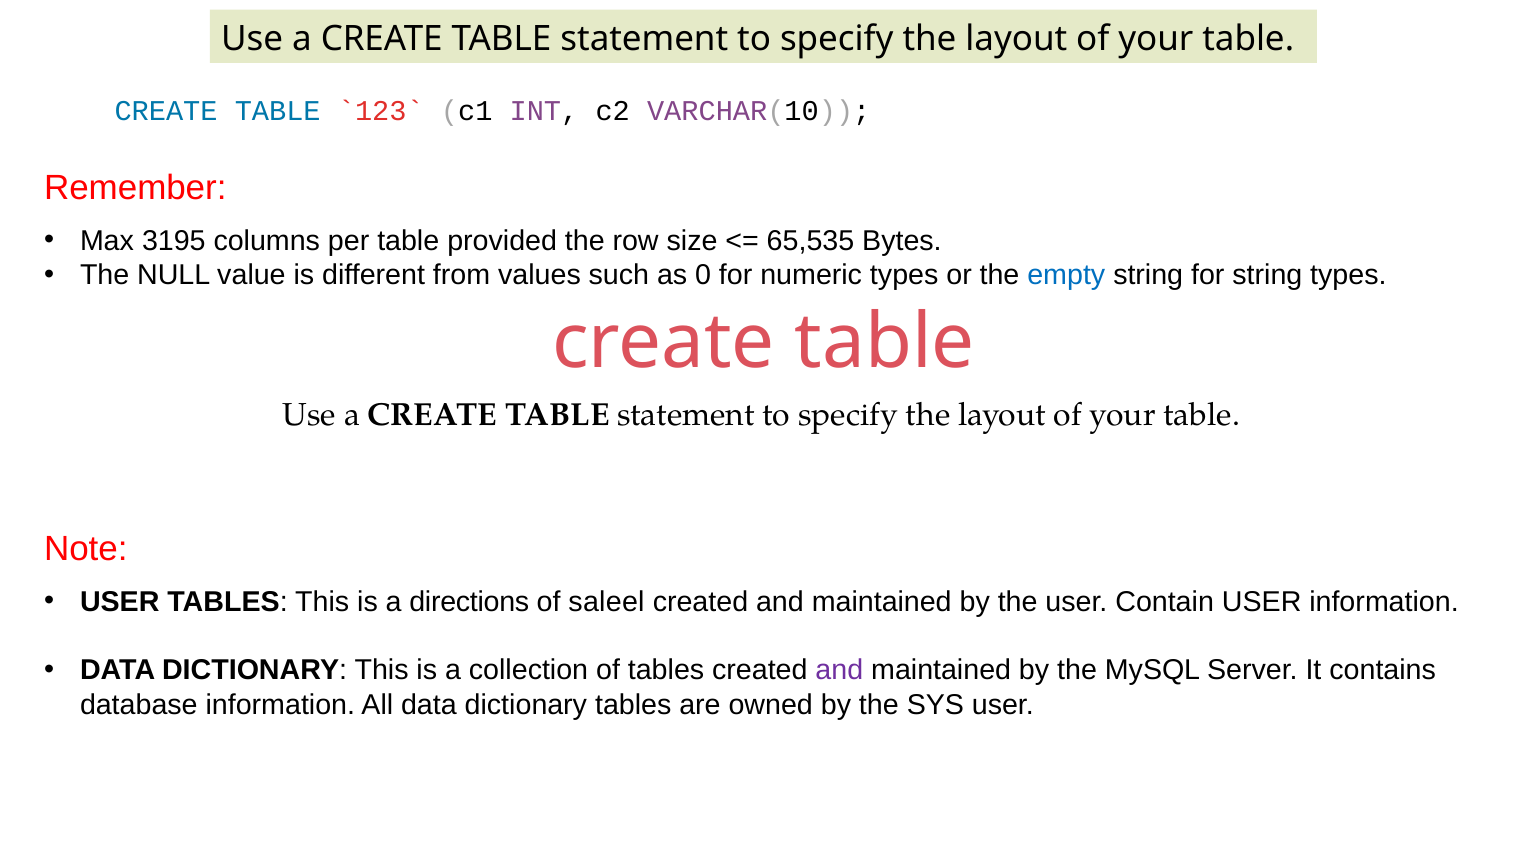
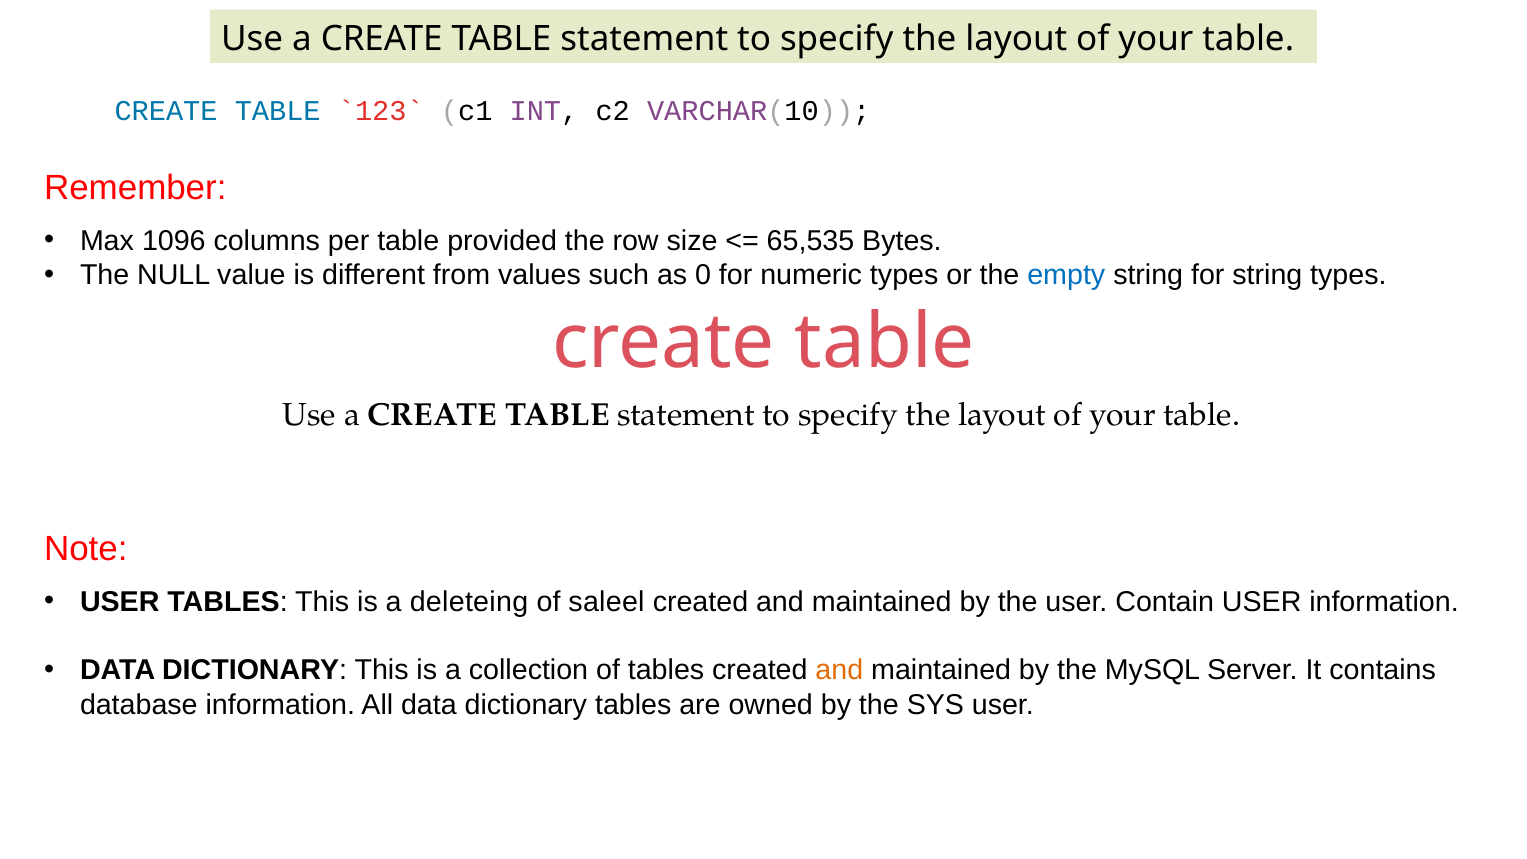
3195: 3195 -> 1096
directions: directions -> deleteing
and at (839, 670) colour: purple -> orange
